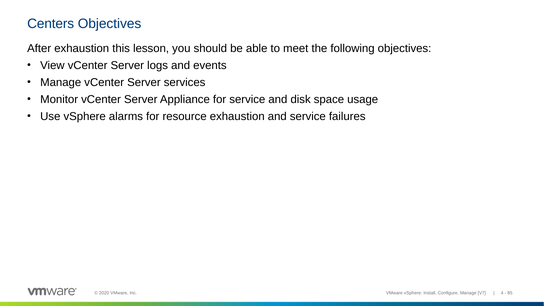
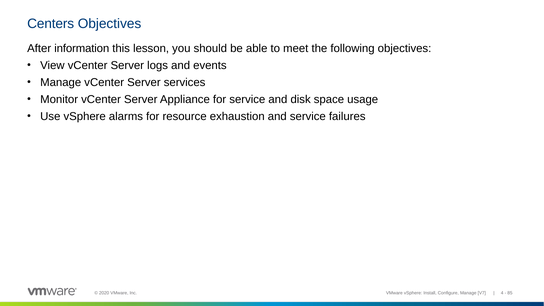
After exhaustion: exhaustion -> information
